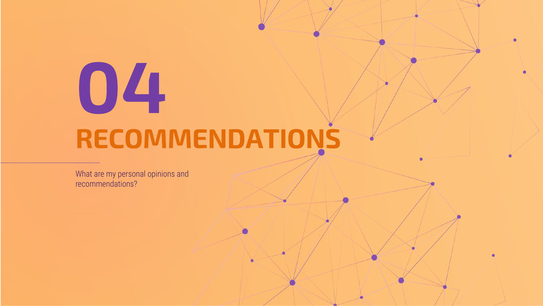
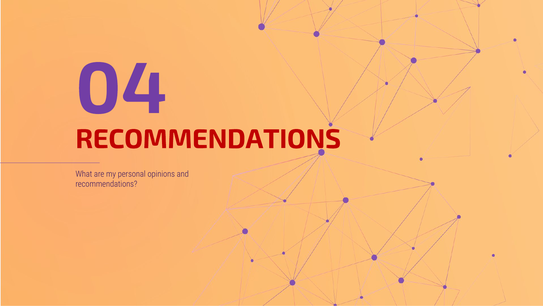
RECOMMENDATIONS at (208, 139) colour: orange -> red
